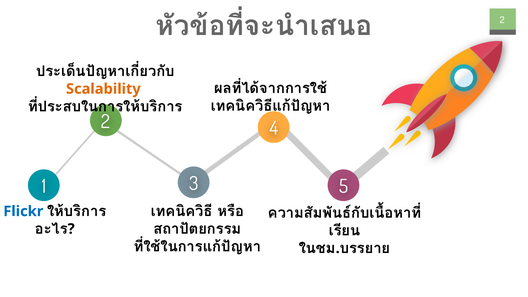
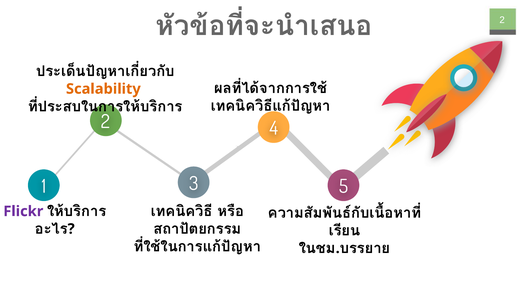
Flickr colour: blue -> purple
